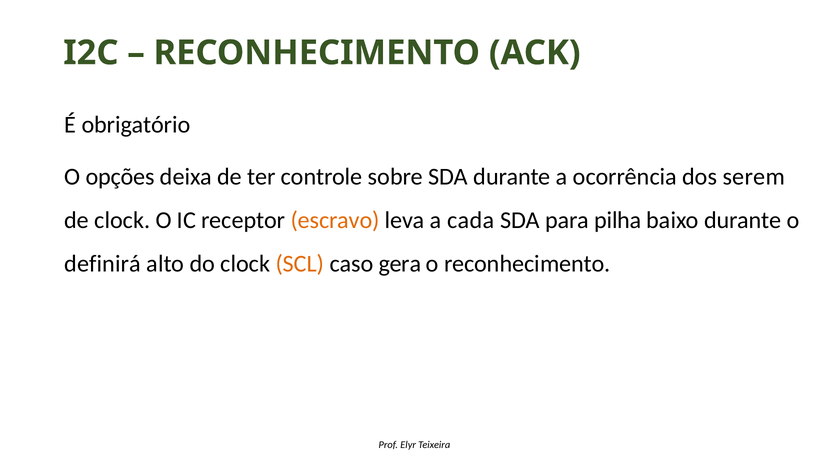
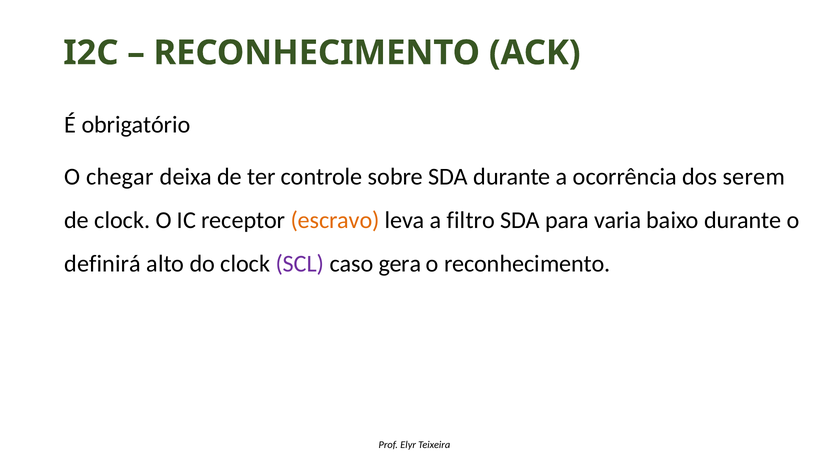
opções: opções -> chegar
cada: cada -> filtro
pilha: pilha -> varia
SCL colour: orange -> purple
